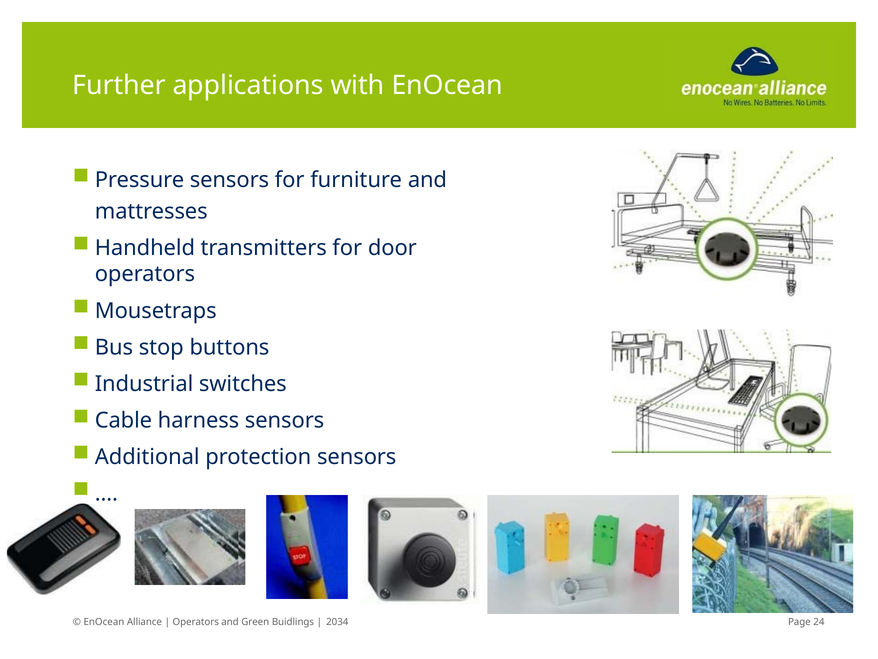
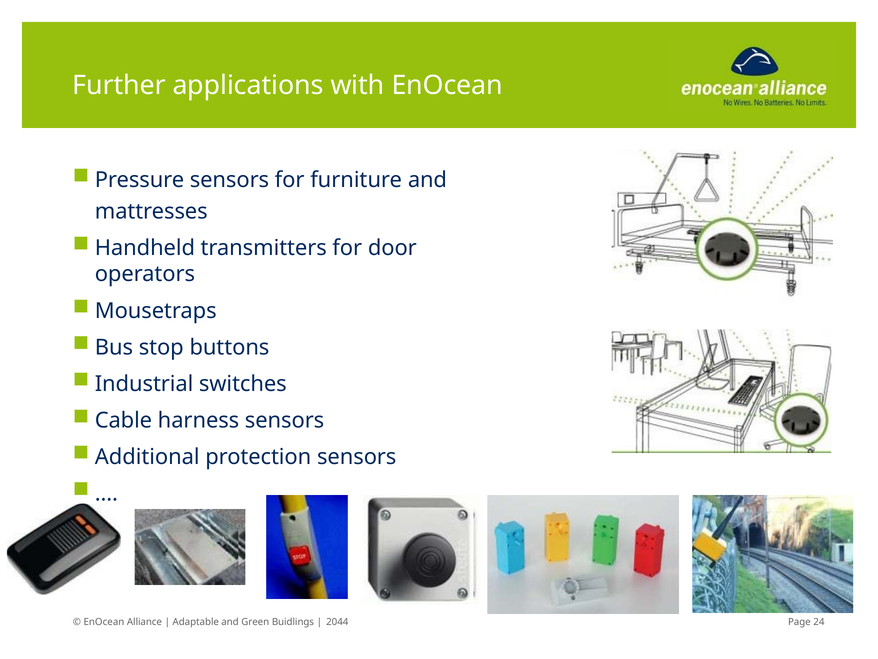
Operators at (196, 621): Operators -> Adaptable
2034: 2034 -> 2044
